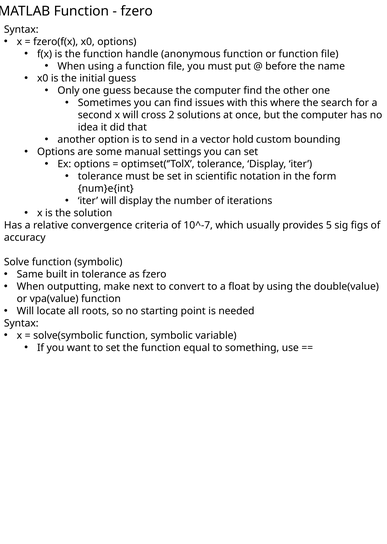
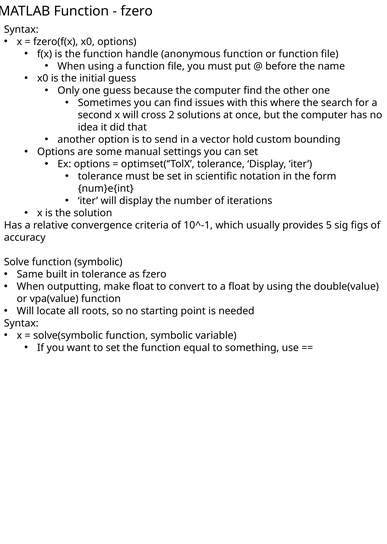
10^-7: 10^-7 -> 10^-1
make next: next -> float
